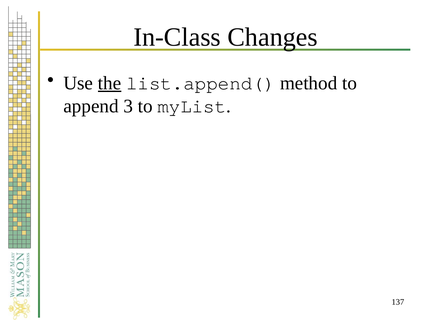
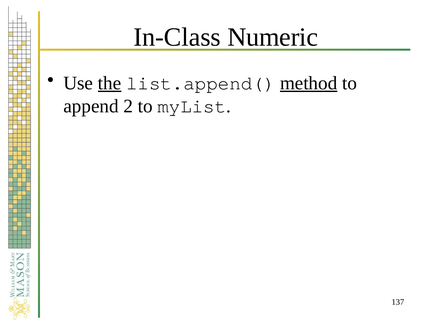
Changes: Changes -> Numeric
method underline: none -> present
3: 3 -> 2
